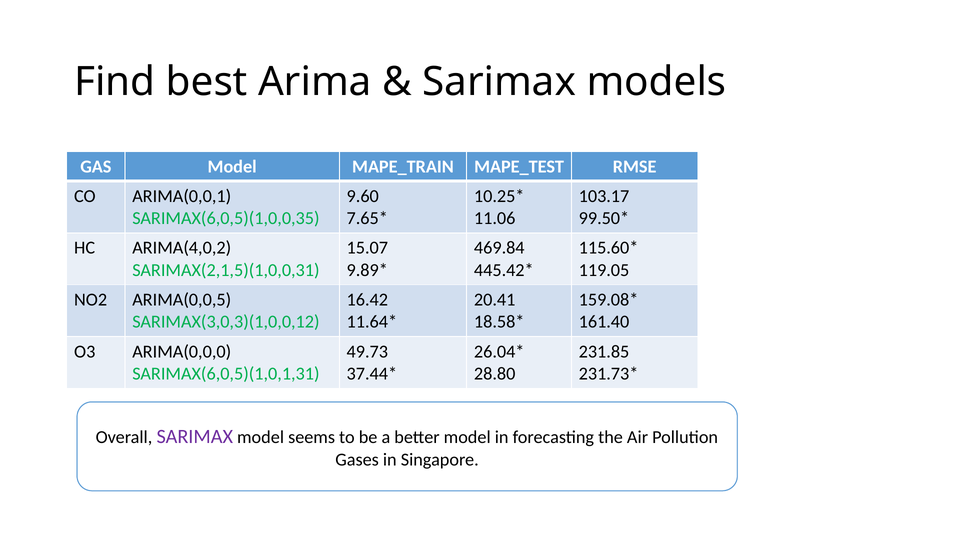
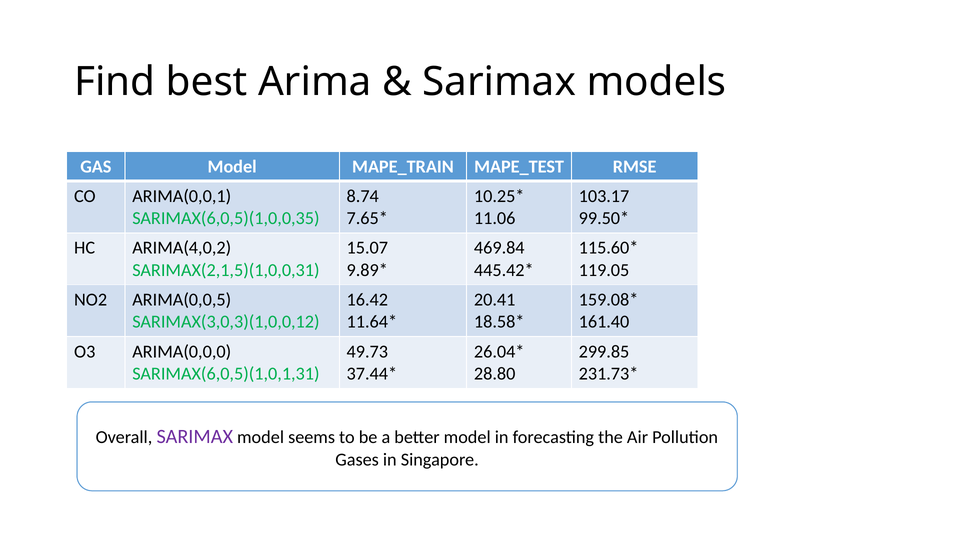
9.60: 9.60 -> 8.74
231.85: 231.85 -> 299.85
